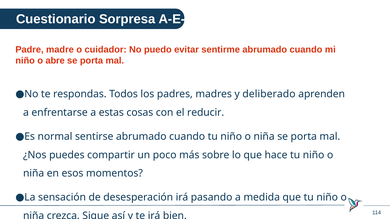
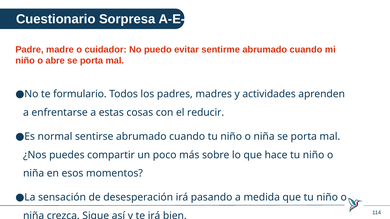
respondas: respondas -> formulario
deliberado: deliberado -> actividades
